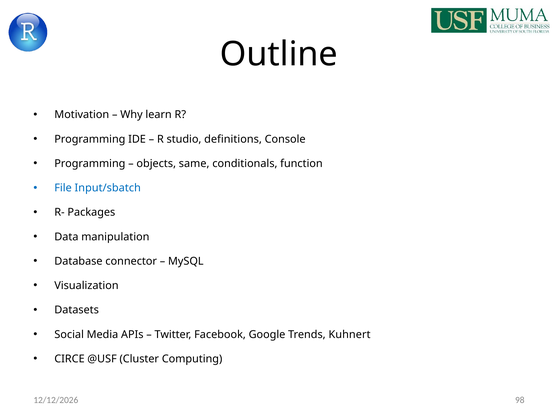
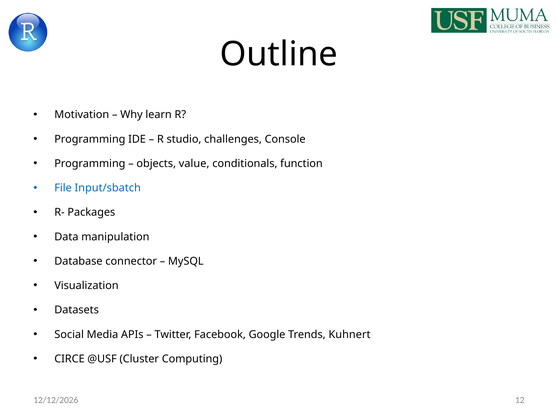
definitions: definitions -> challenges
same: same -> value
98: 98 -> 12
